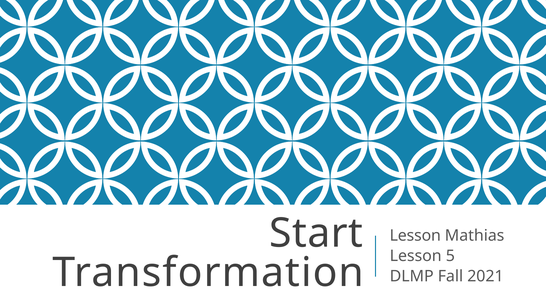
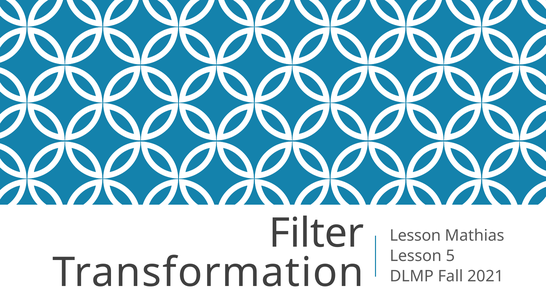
Start: Start -> Filter
